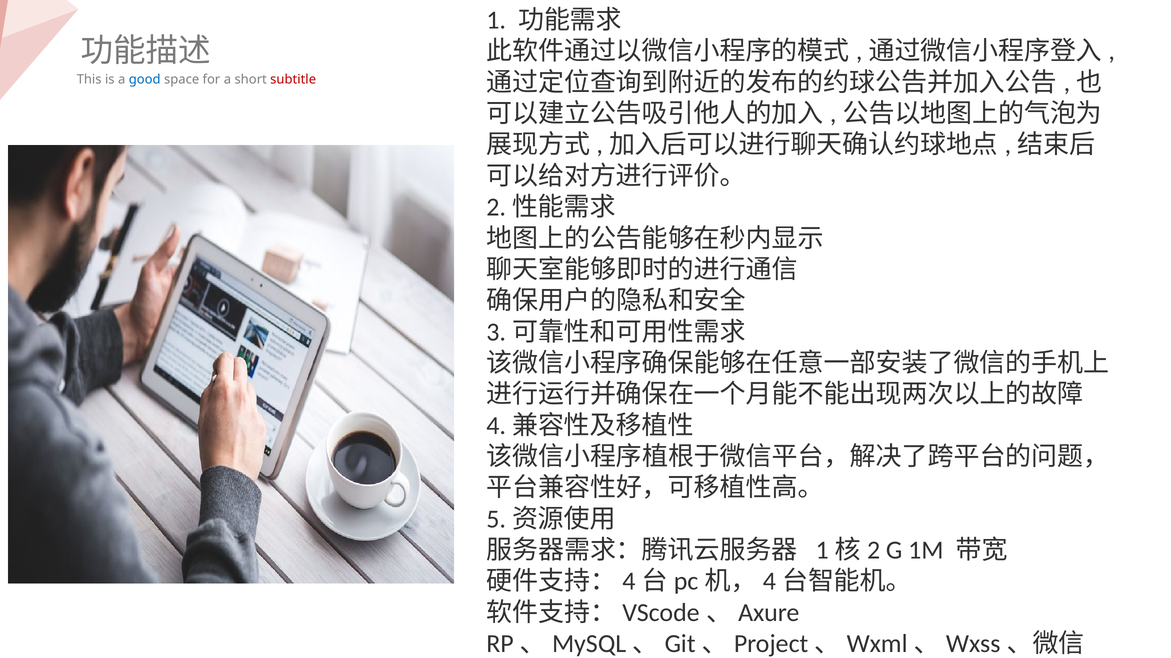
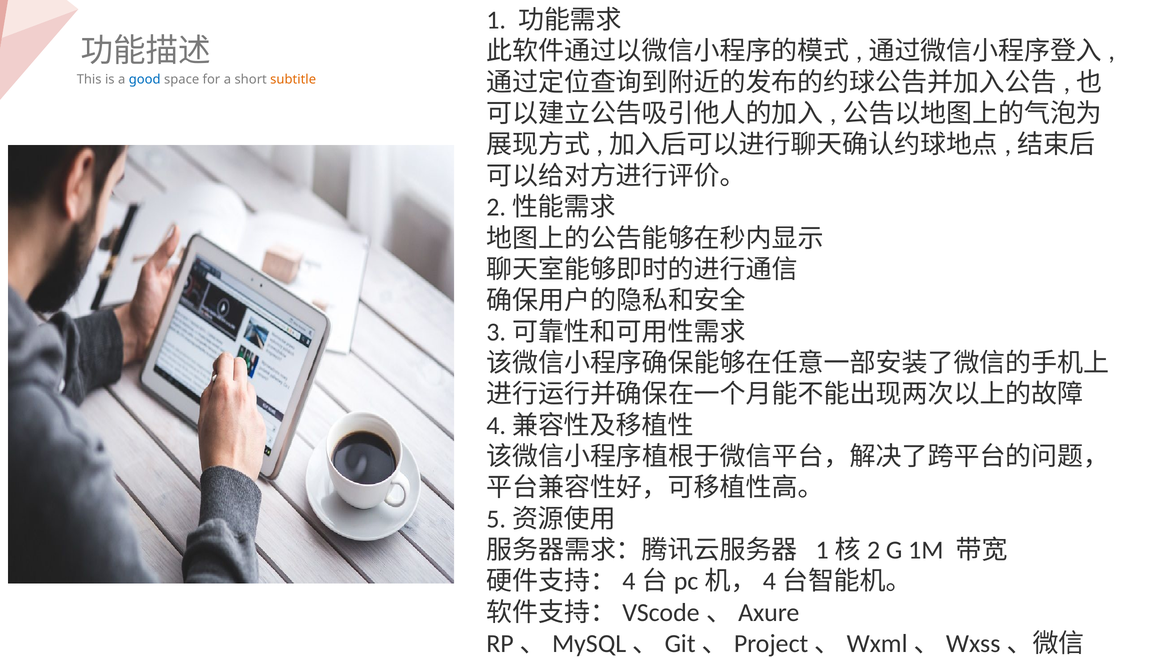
subtitle colour: red -> orange
